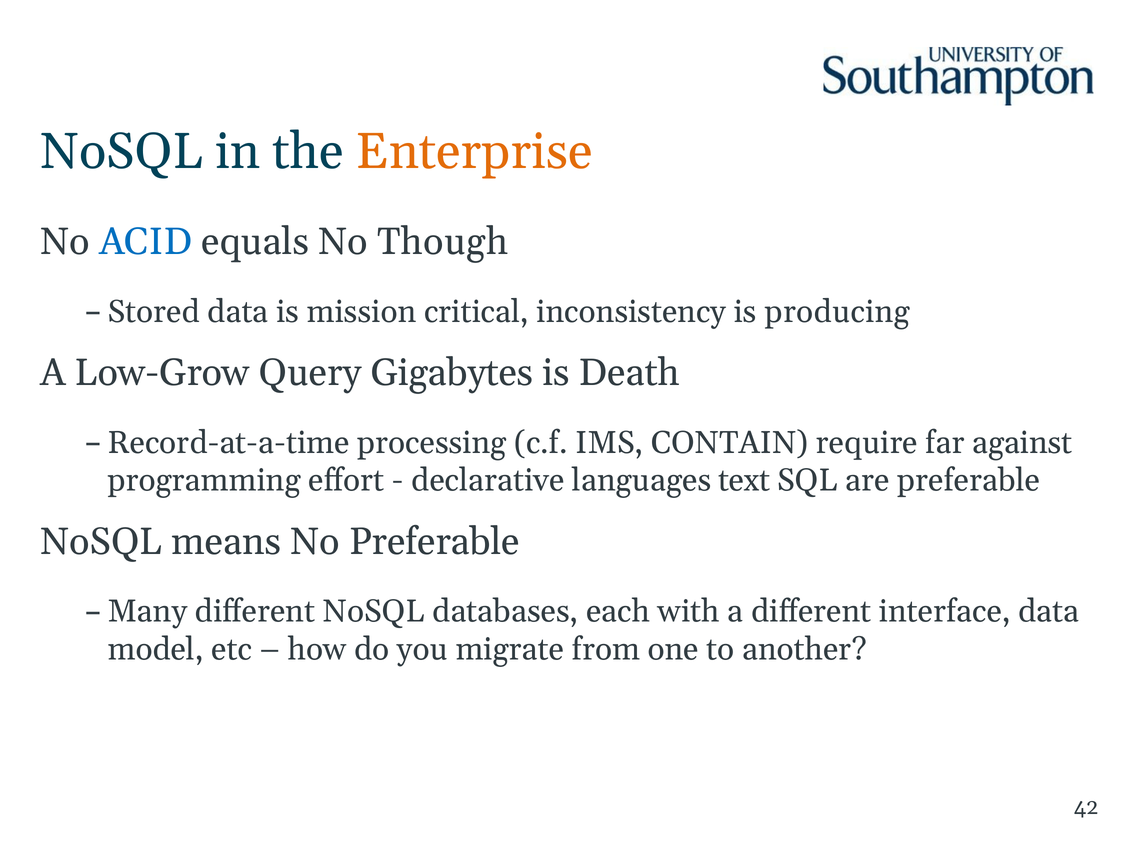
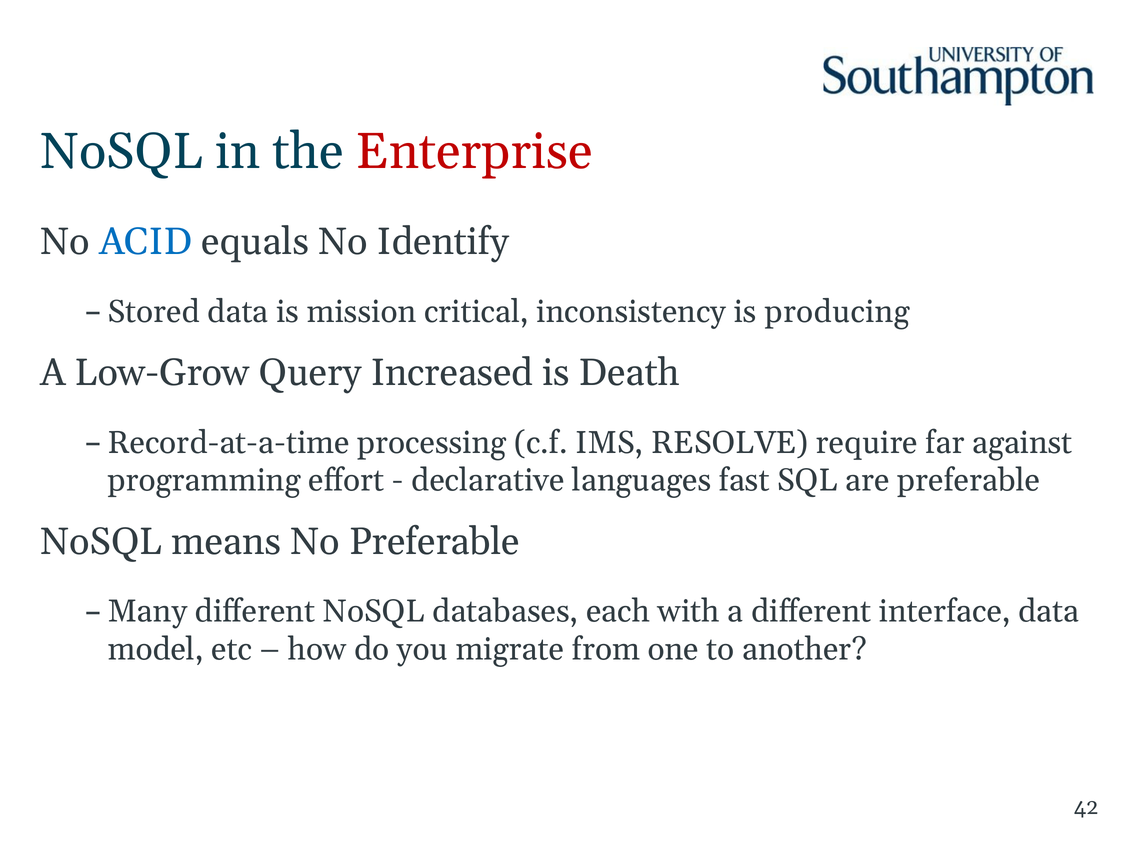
Enterprise colour: orange -> red
Though: Though -> Identify
Gigabytes: Gigabytes -> Increased
CONTAIN: CONTAIN -> RESOLVE
text: text -> fast
